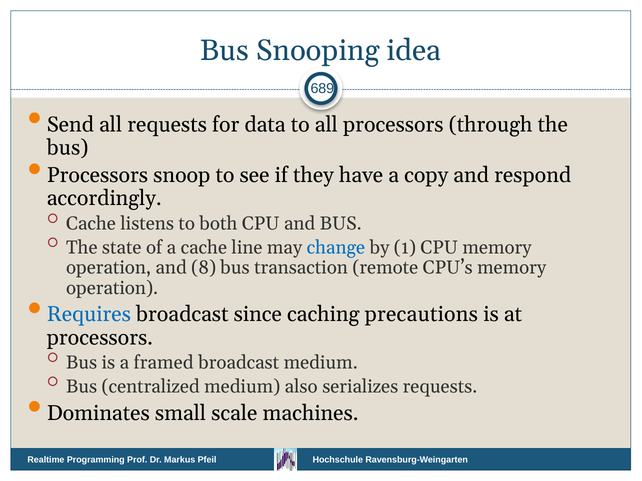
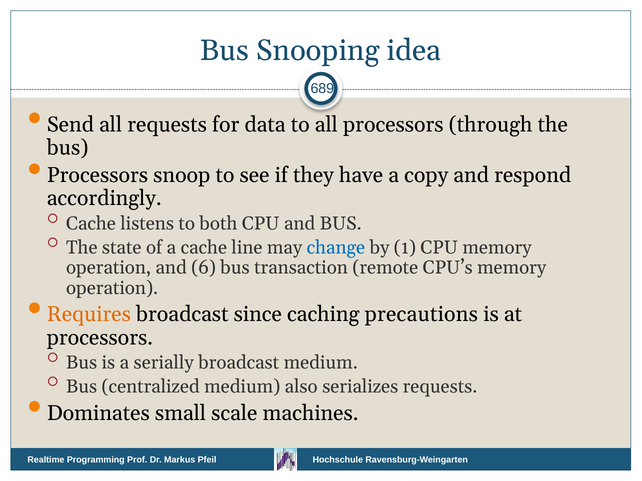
8: 8 -> 6
Requires colour: blue -> orange
framed: framed -> serially
